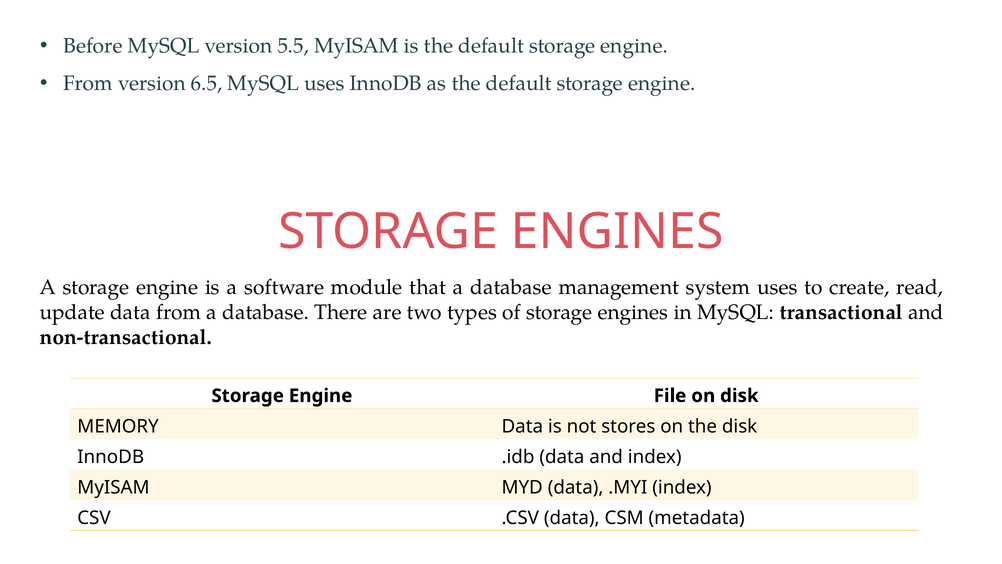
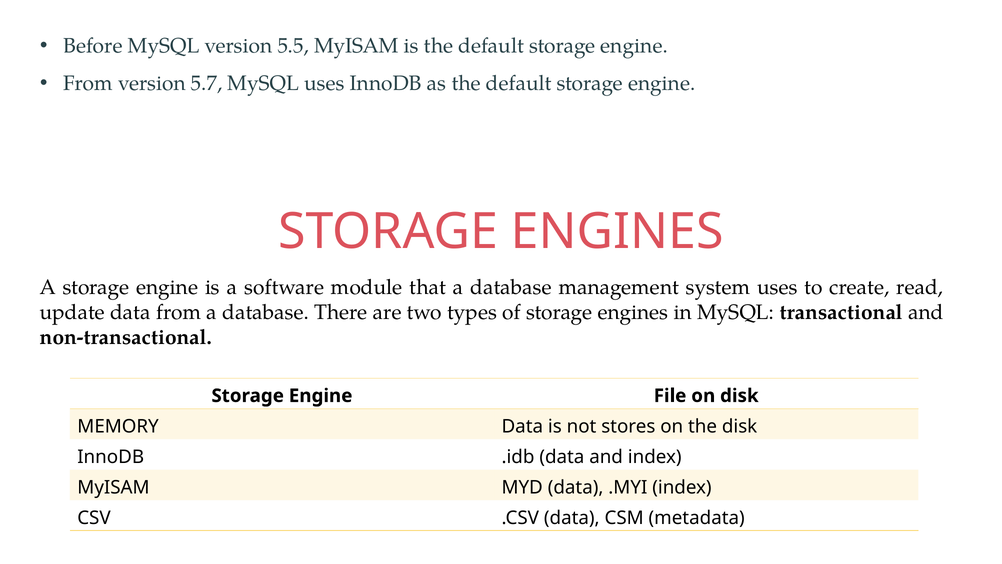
6.5: 6.5 -> 5.7
